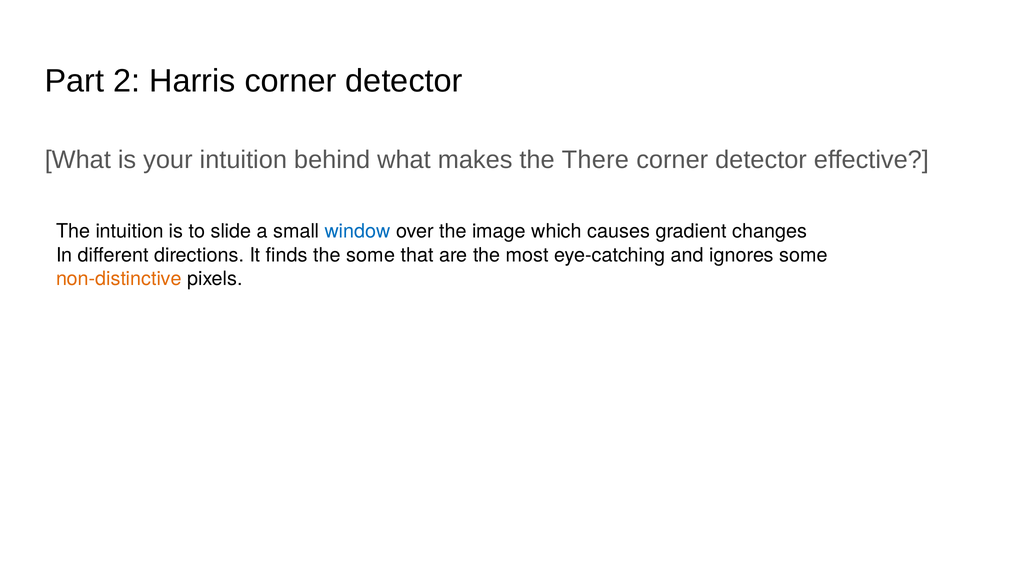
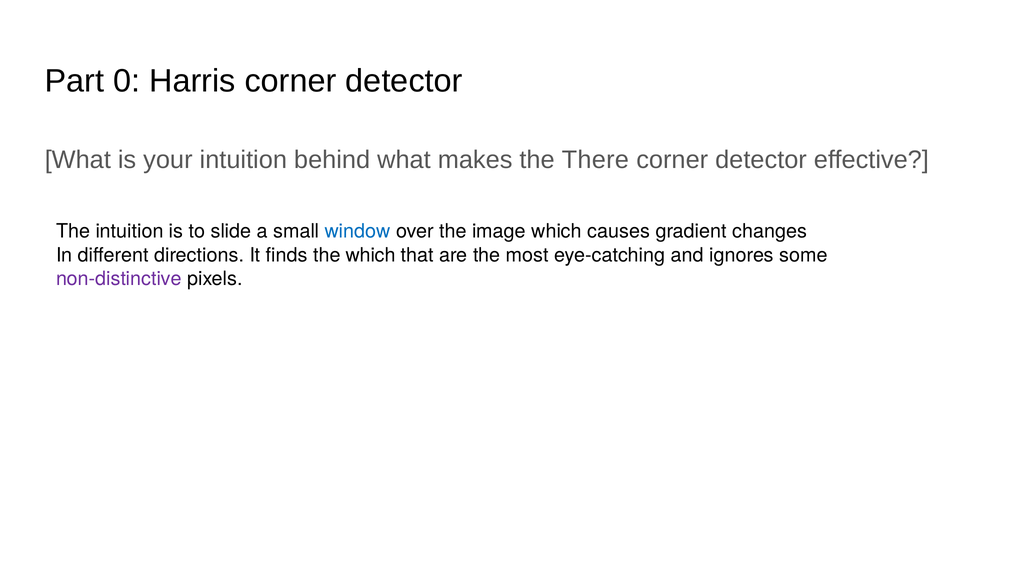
2: 2 -> 0
the some: some -> which
non-distinctive colour: orange -> purple
